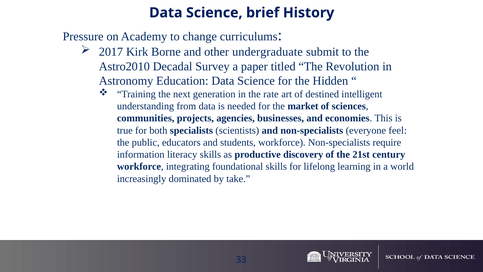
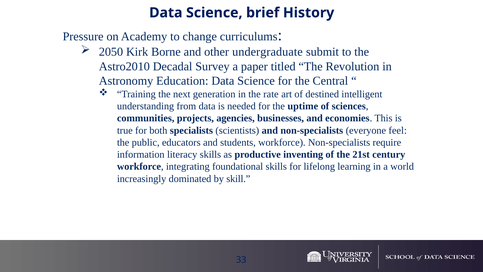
2017: 2017 -> 2050
Hidden: Hidden -> Central
market: market -> uptime
discovery: discovery -> inventing
take: take -> skill
